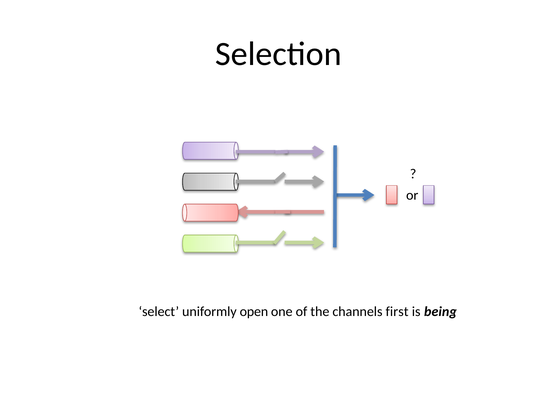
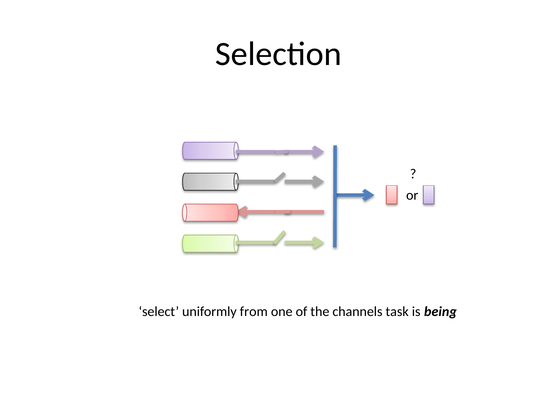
open: open -> from
first: first -> task
